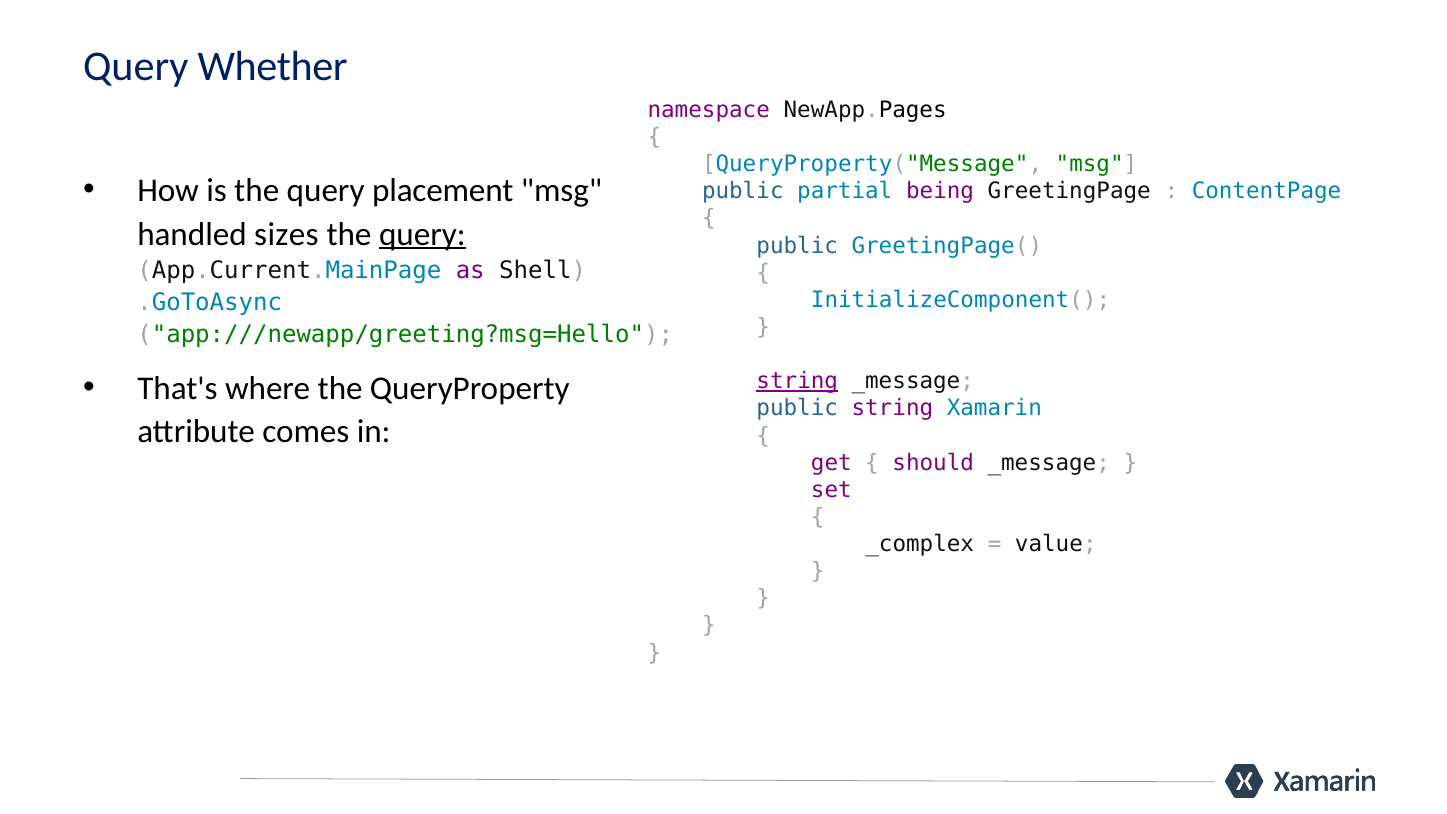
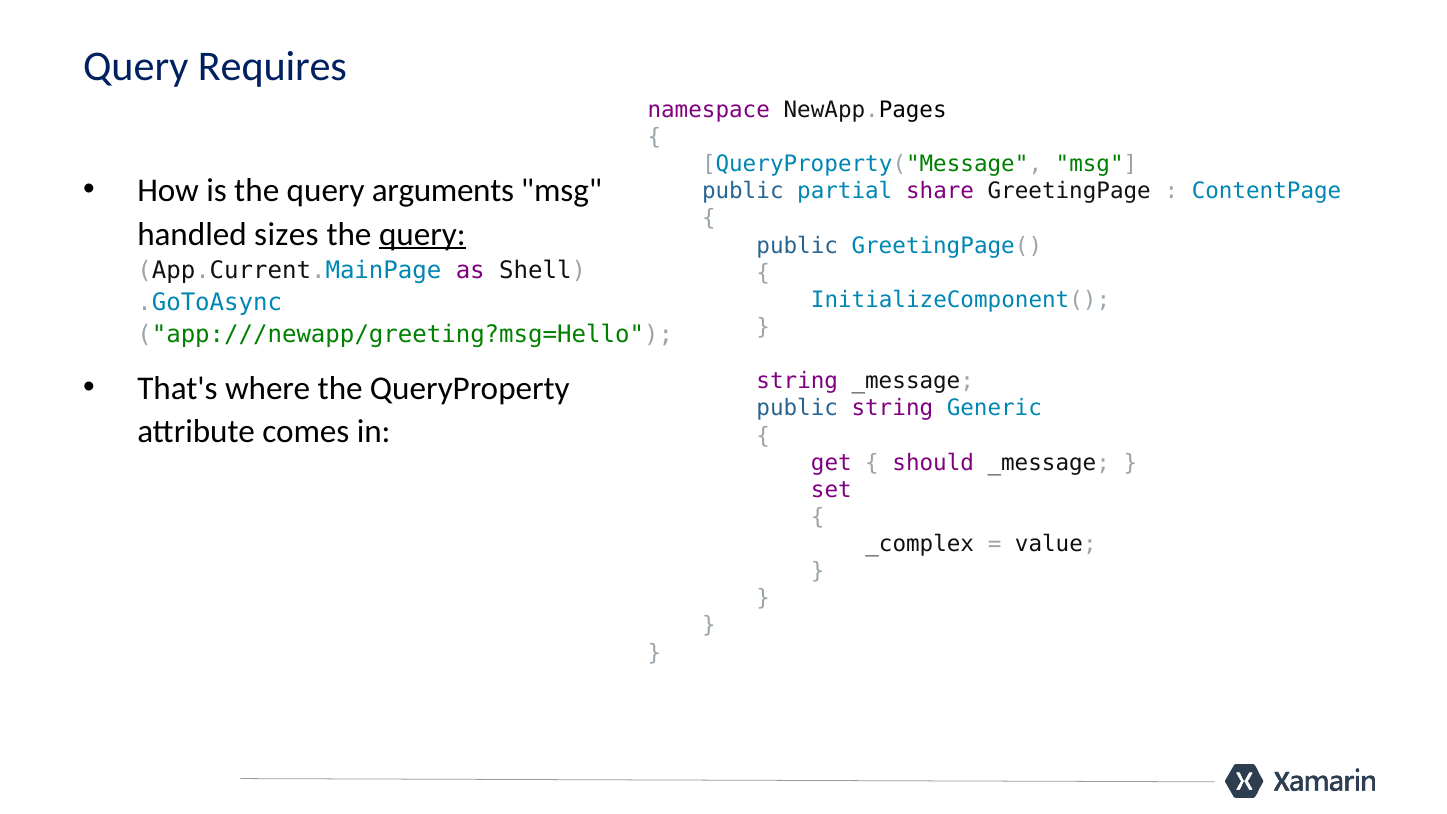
Whether: Whether -> Requires
placement: placement -> arguments
being: being -> share
string at (797, 381) underline: present -> none
Xamarin: Xamarin -> Generic
